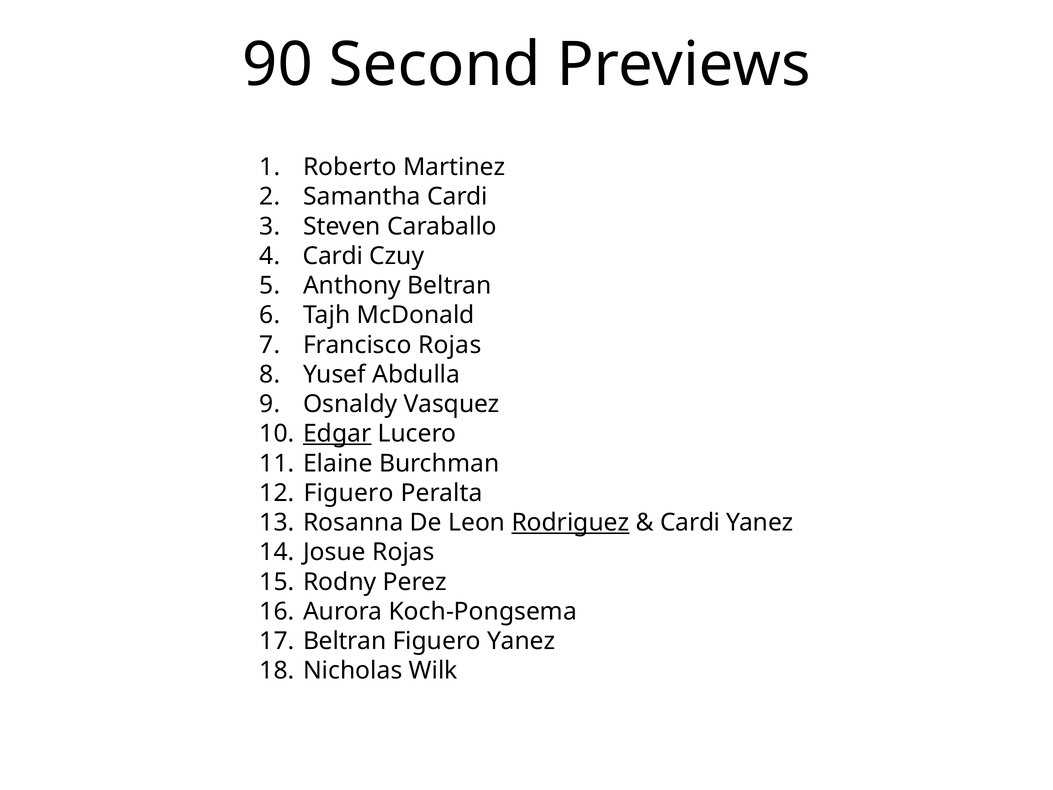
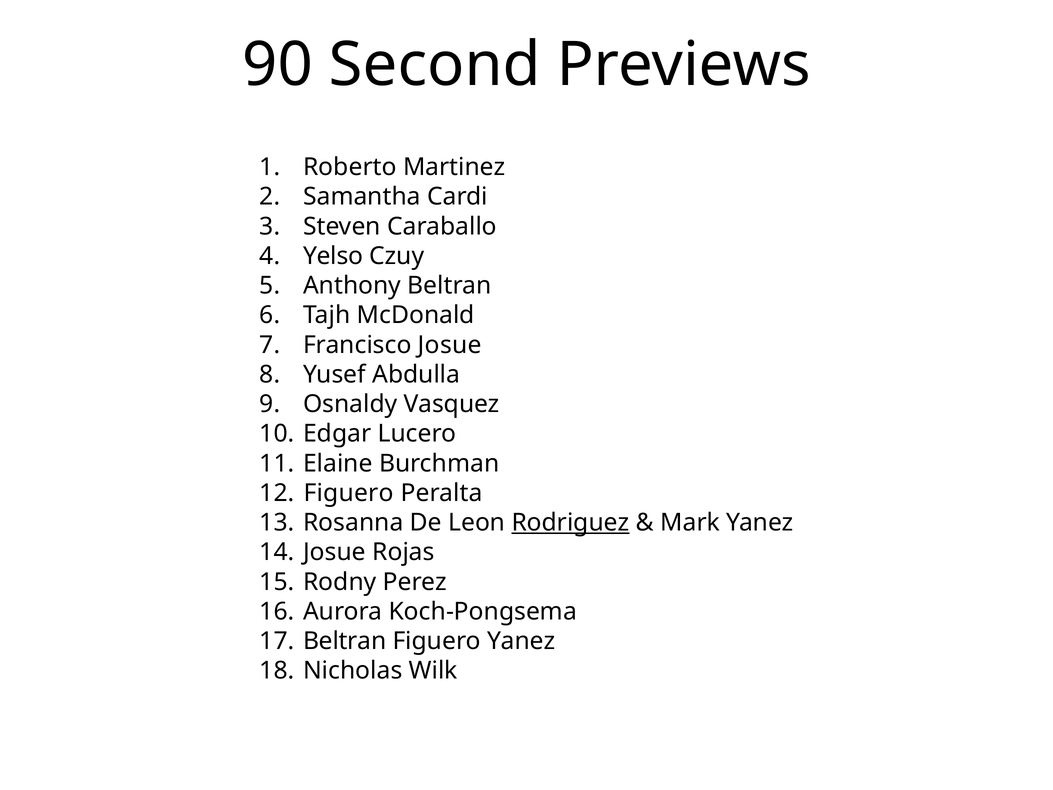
Cardi at (333, 256): Cardi -> Yelso
Francisco Rojas: Rojas -> Josue
Edgar underline: present -> none
Cardi at (690, 522): Cardi -> Mark
